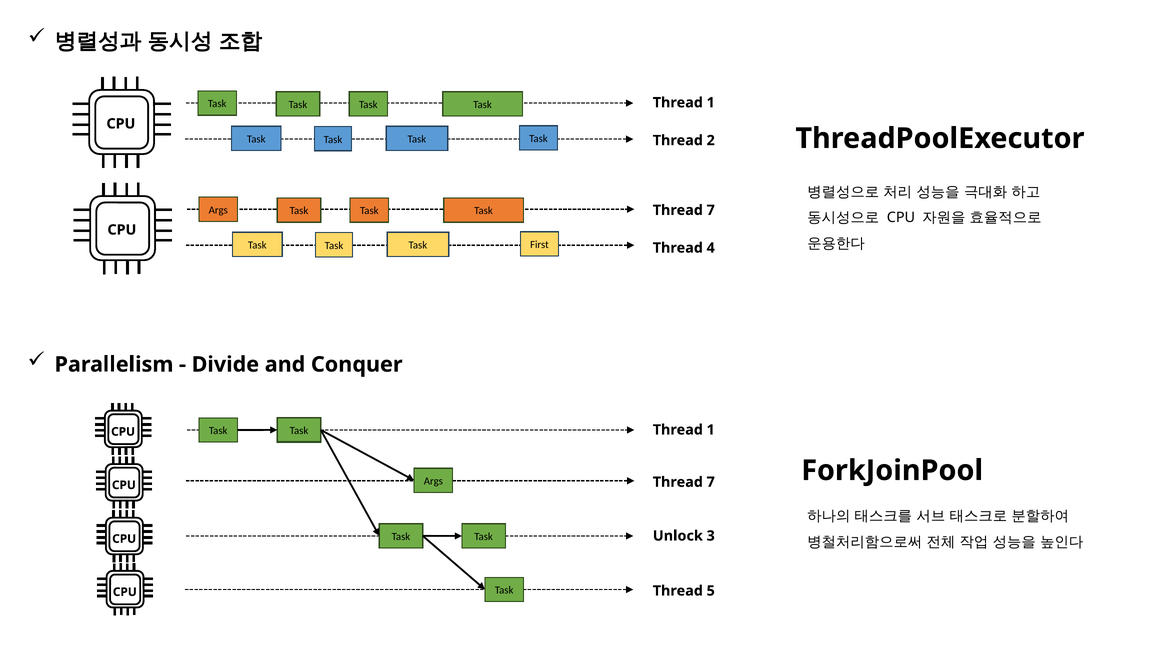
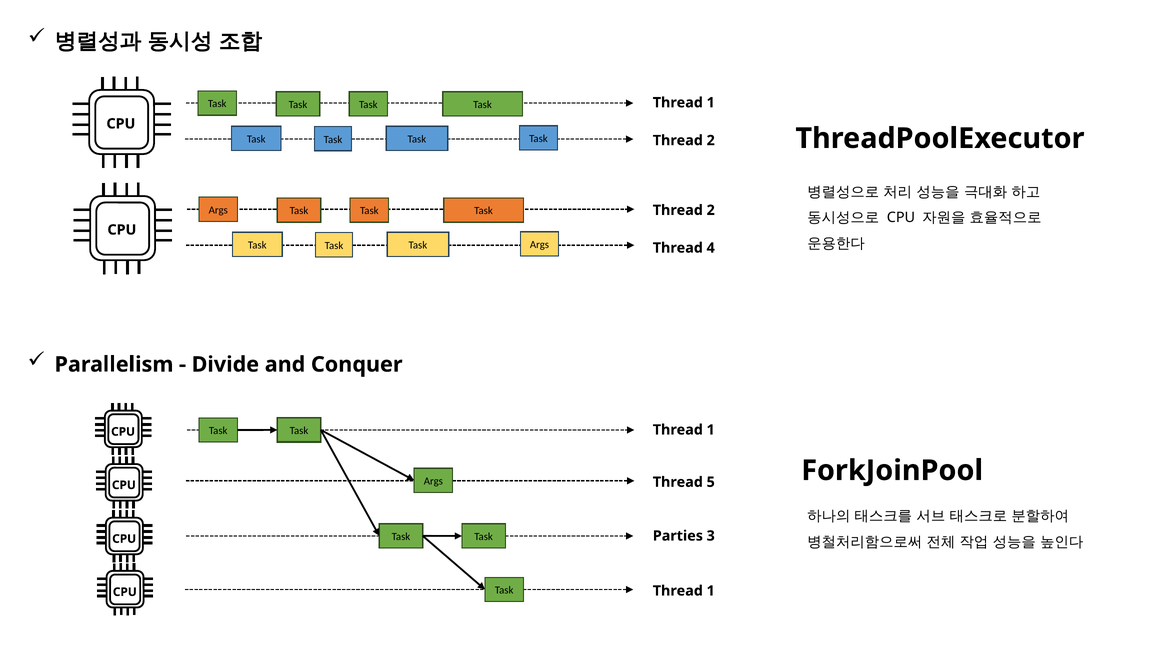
7 at (711, 210): 7 -> 2
First at (539, 245): First -> Args
7 at (711, 482): 7 -> 5
Unlock: Unlock -> Parties
5 at (711, 591): 5 -> 1
